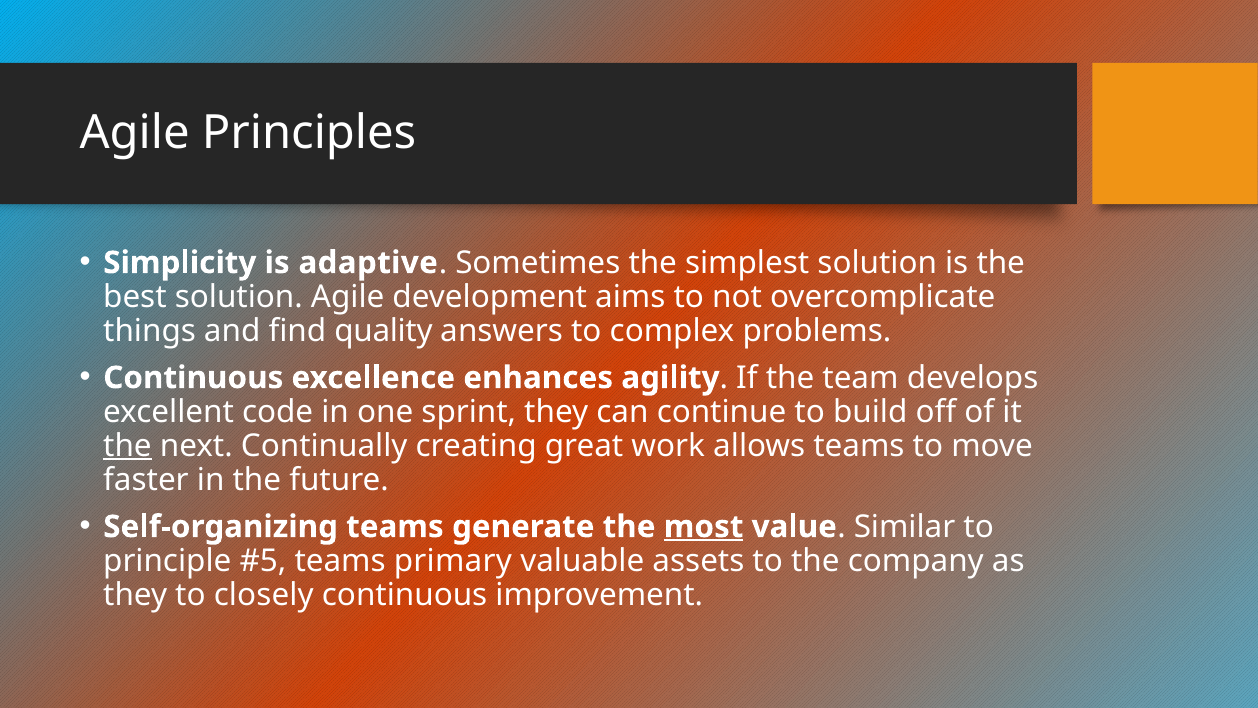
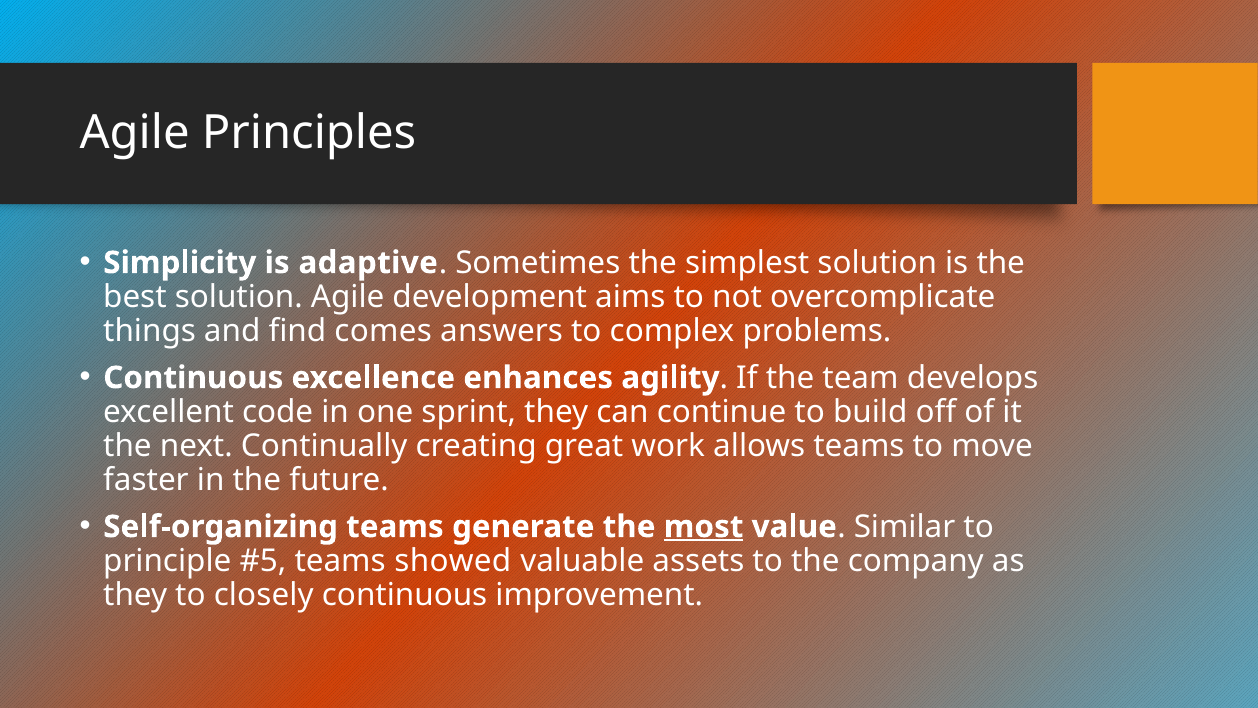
quality: quality -> comes
the at (127, 446) underline: present -> none
primary: primary -> showed
